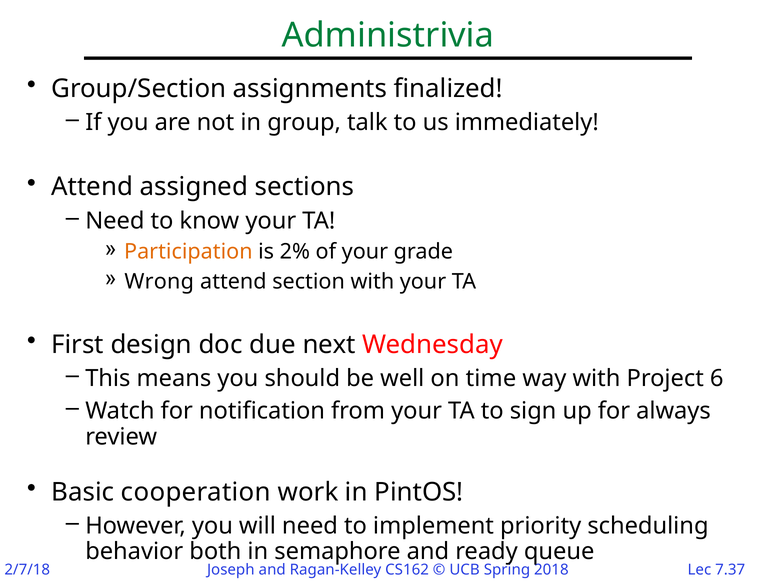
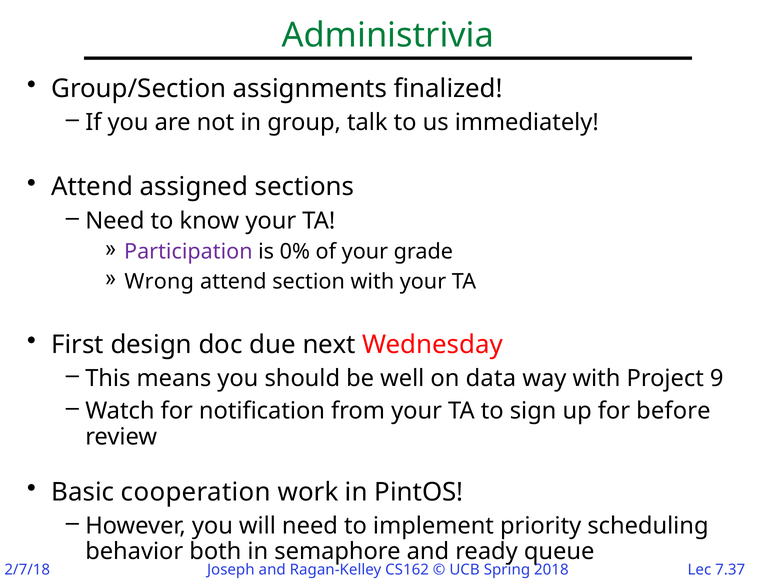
Participation colour: orange -> purple
2%: 2% -> 0%
time: time -> data
6: 6 -> 9
always: always -> before
